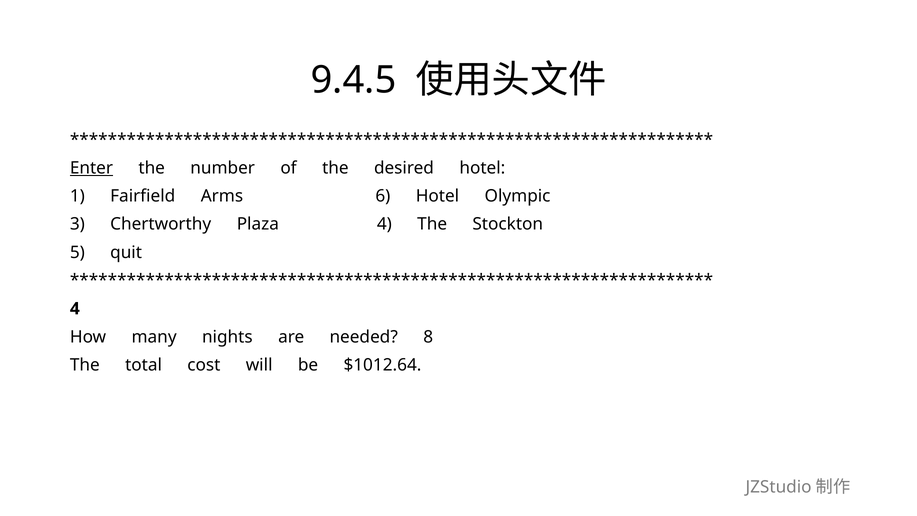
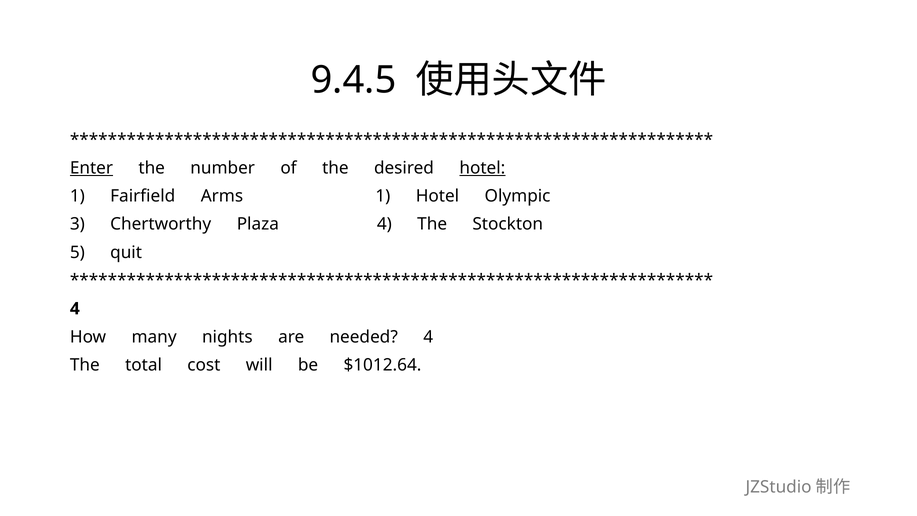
hotel at (482, 168) underline: none -> present
Arms 6: 6 -> 1
needed 8: 8 -> 4
